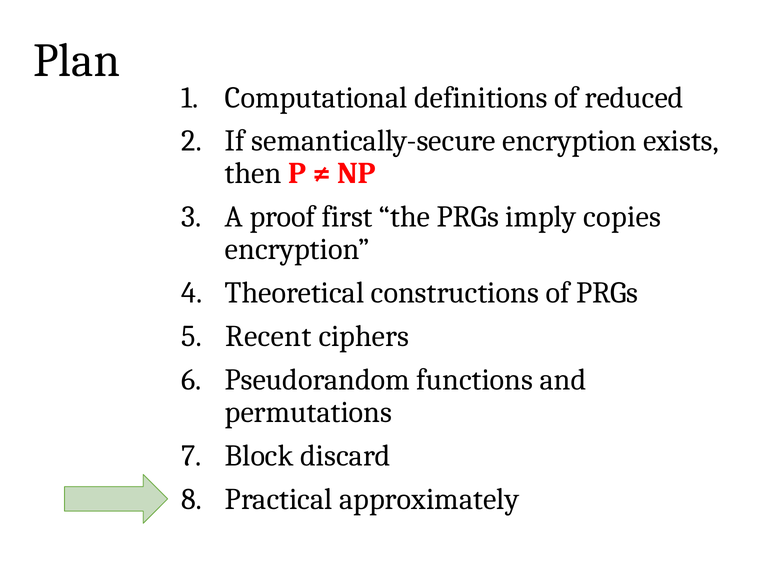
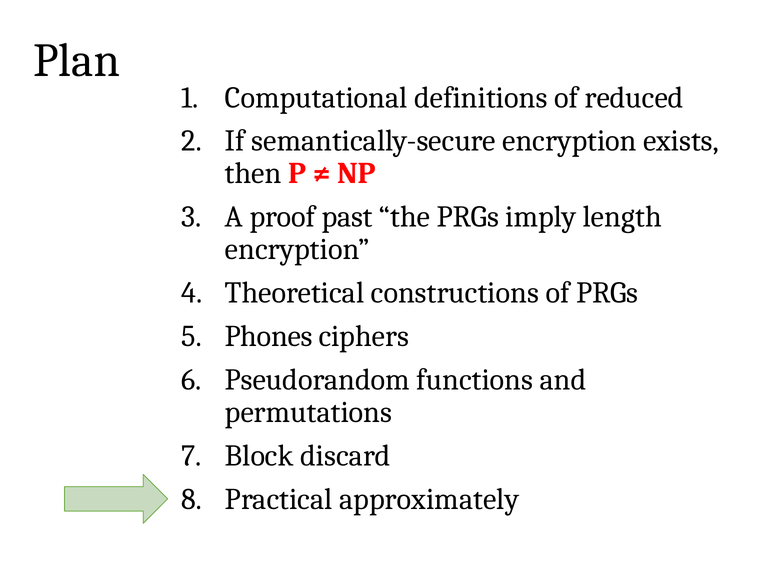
first: first -> past
copies: copies -> length
Recent: Recent -> Phones
